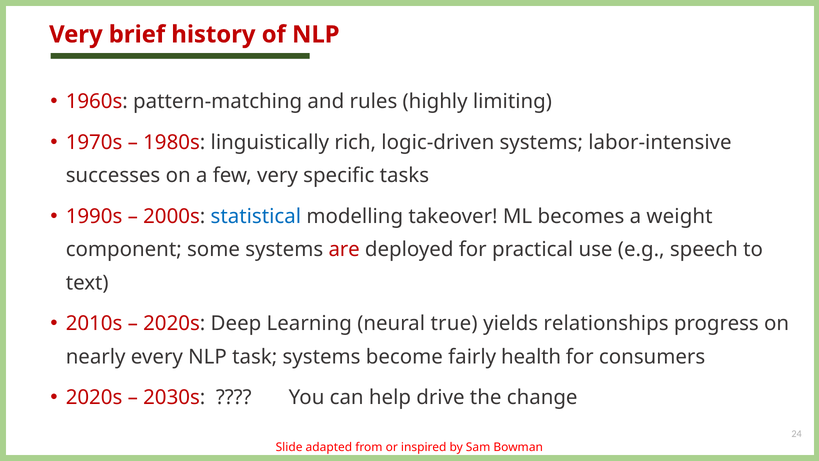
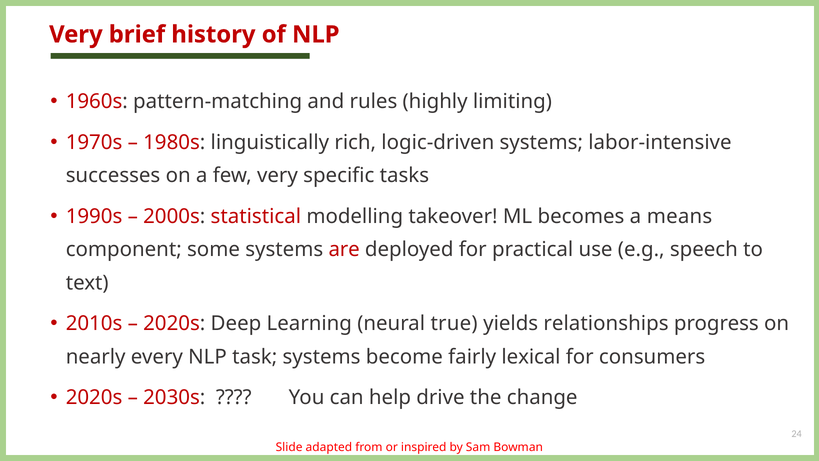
statistical colour: blue -> red
weight: weight -> means
health: health -> lexical
